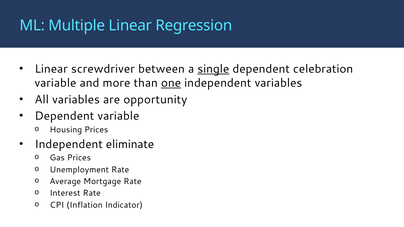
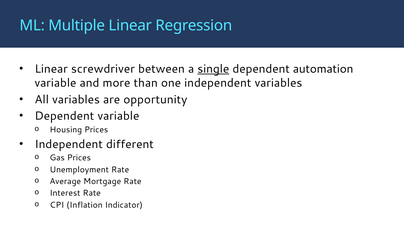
celebration: celebration -> automation
one underline: present -> none
eliminate: eliminate -> different
